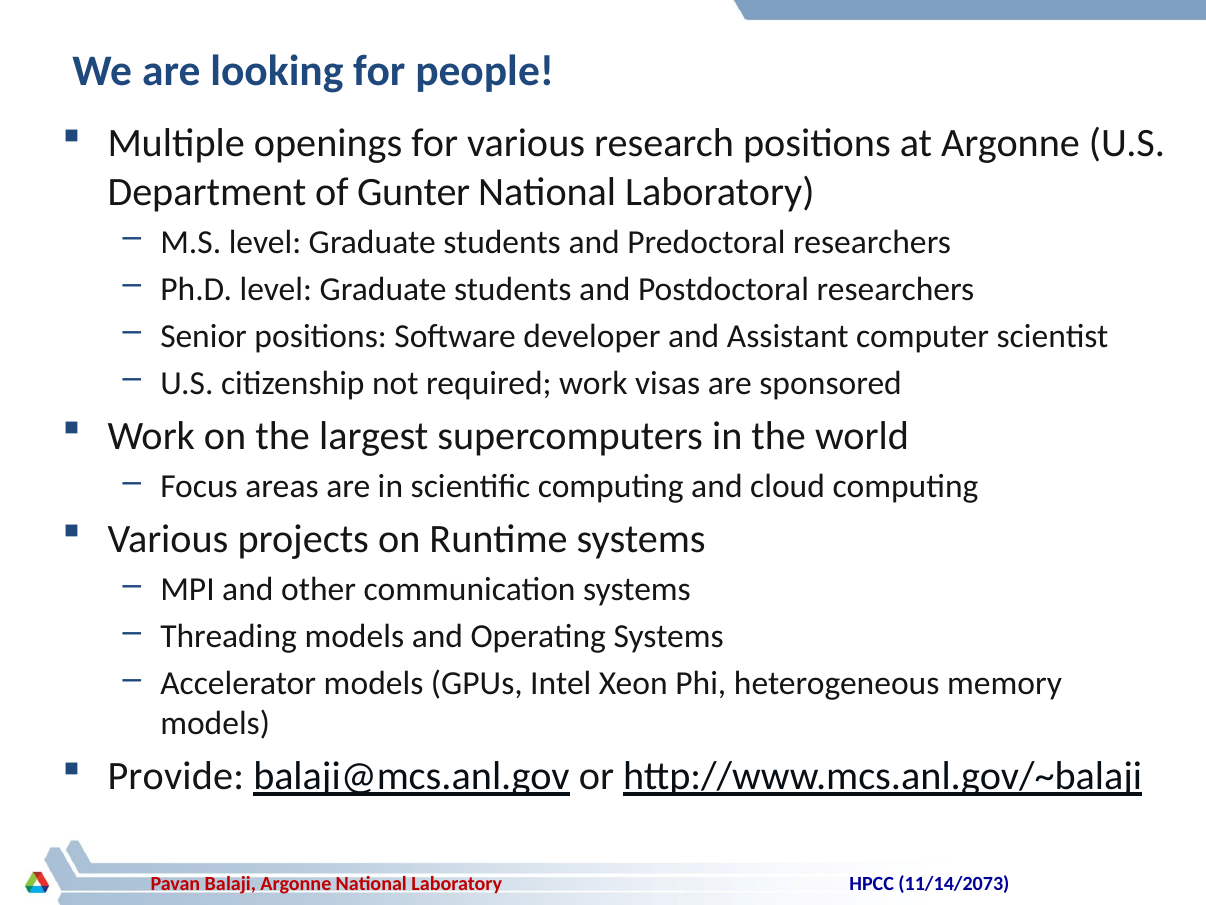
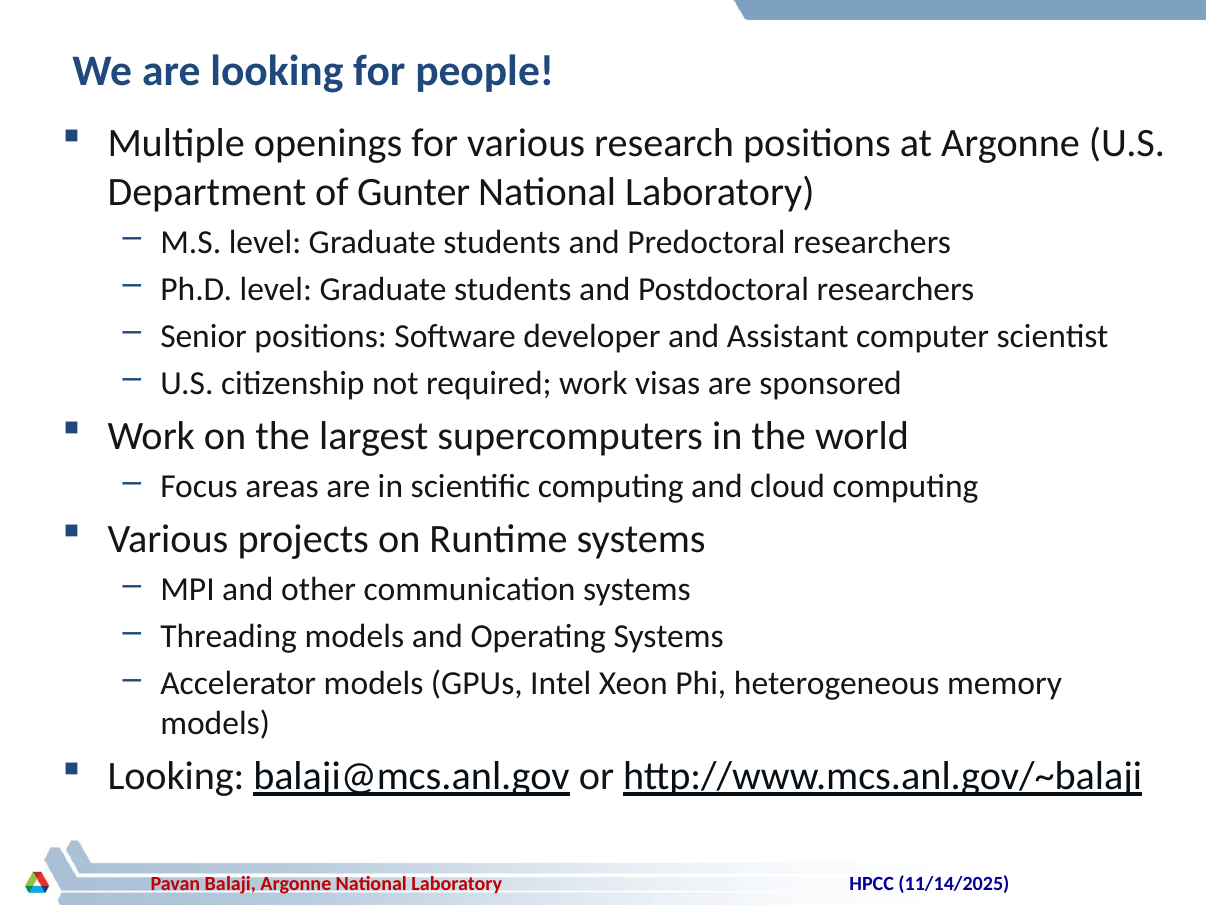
Provide at (176, 776): Provide -> Looking
11/14/2073: 11/14/2073 -> 11/14/2025
